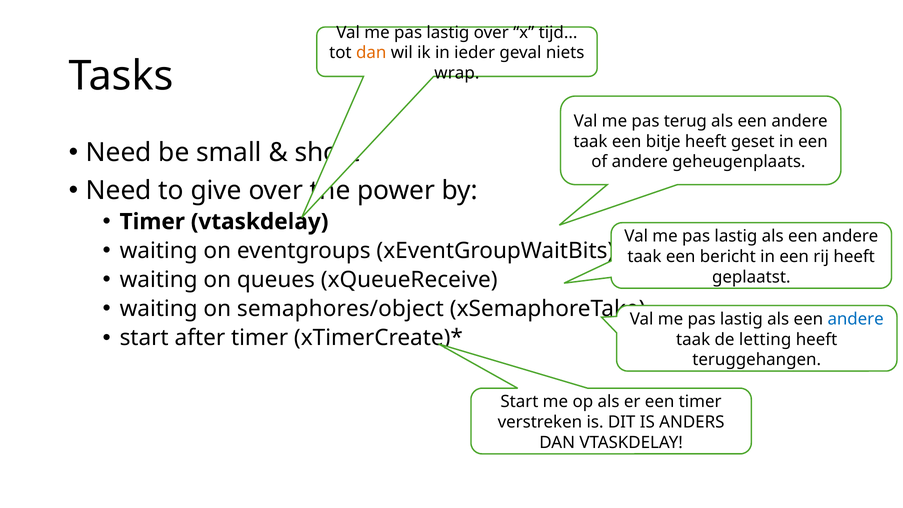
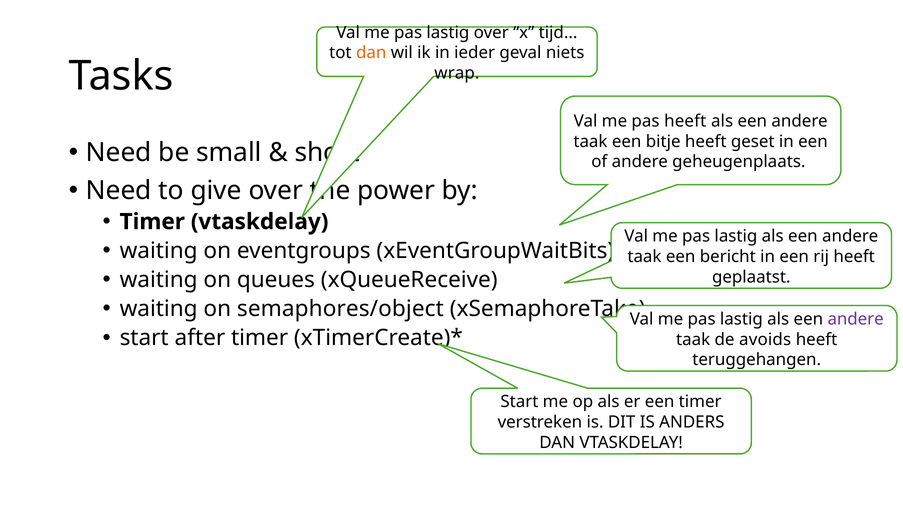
pas terug: terug -> heeft
andere at (856, 319) colour: blue -> purple
letting: letting -> avoids
